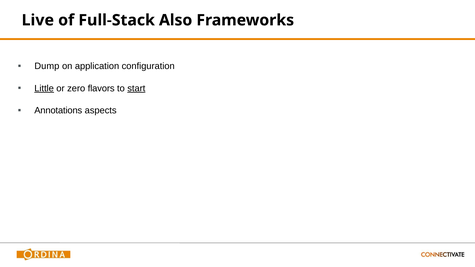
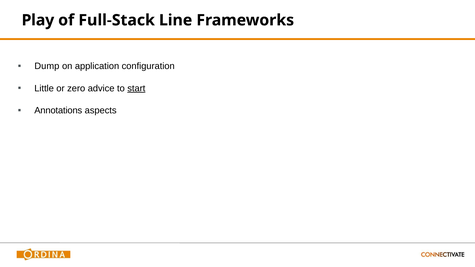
Live: Live -> Play
Also: Also -> Line
Little underline: present -> none
flavors: flavors -> advice
